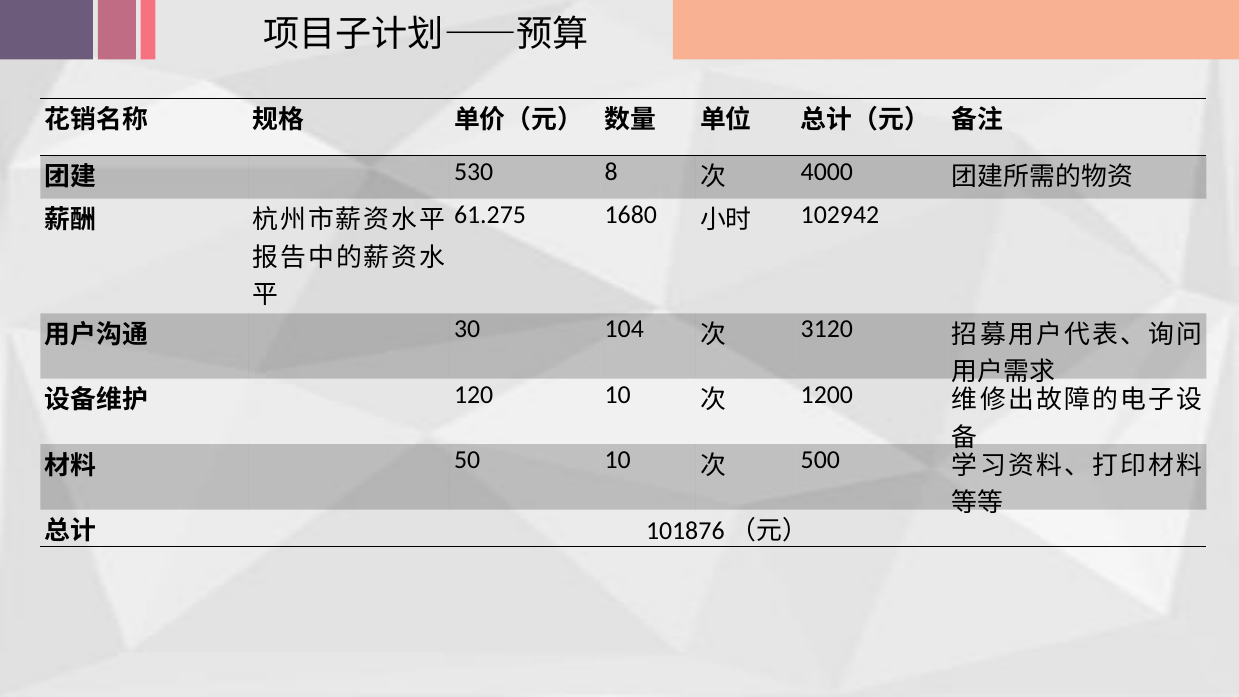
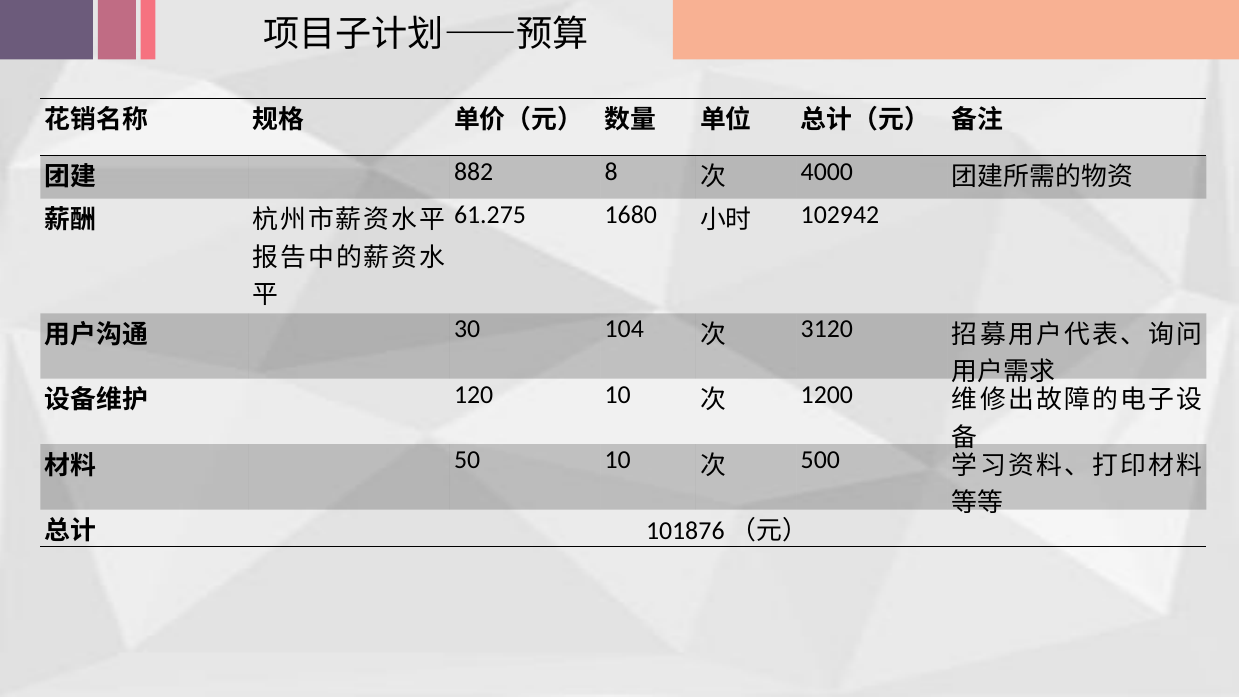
530: 530 -> 882
